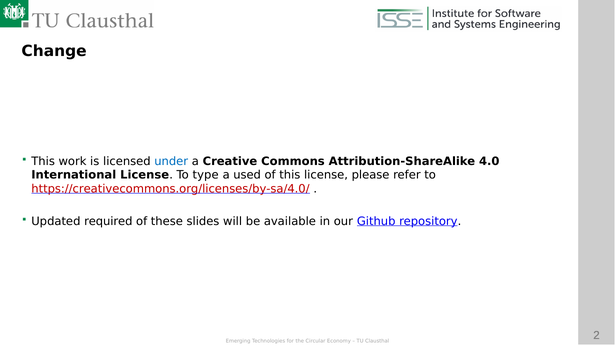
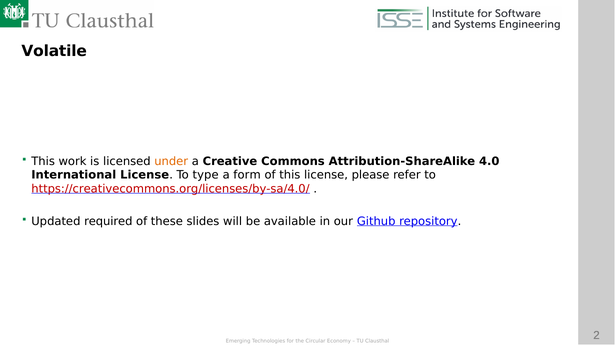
Change: Change -> Volatile
under colour: blue -> orange
used: used -> form
